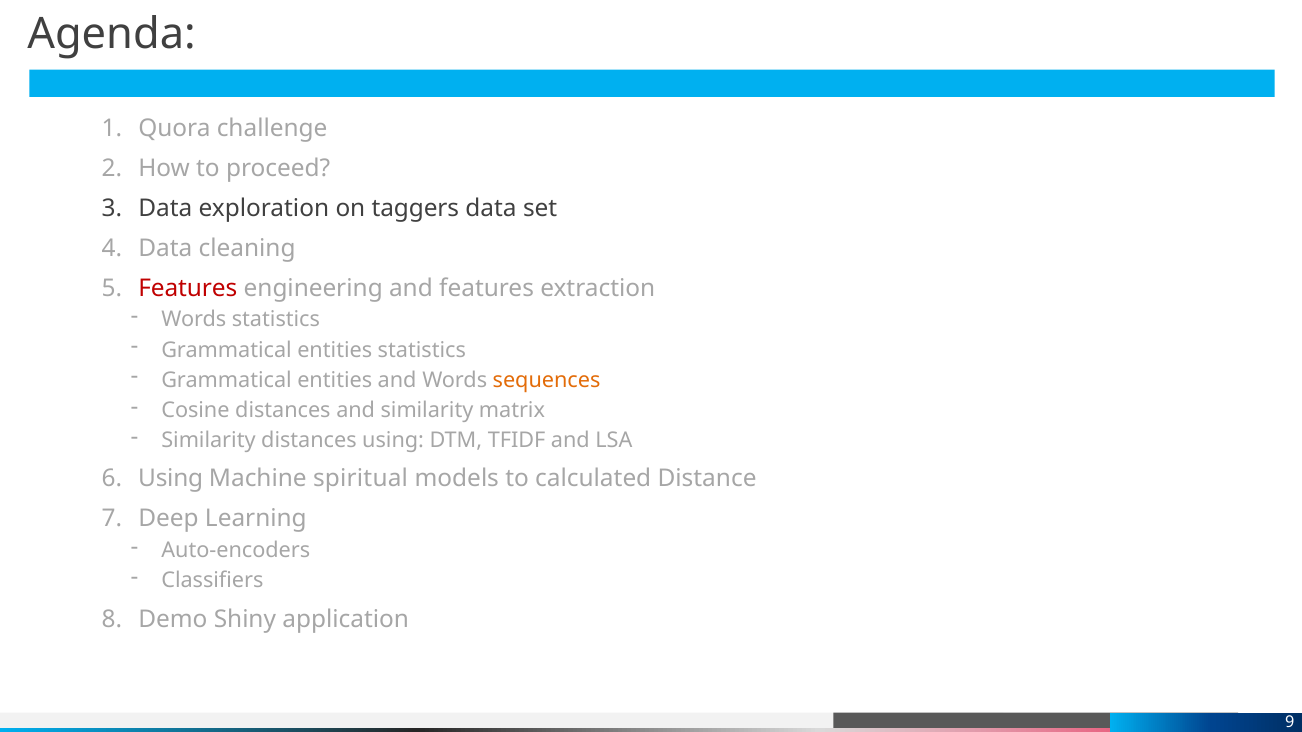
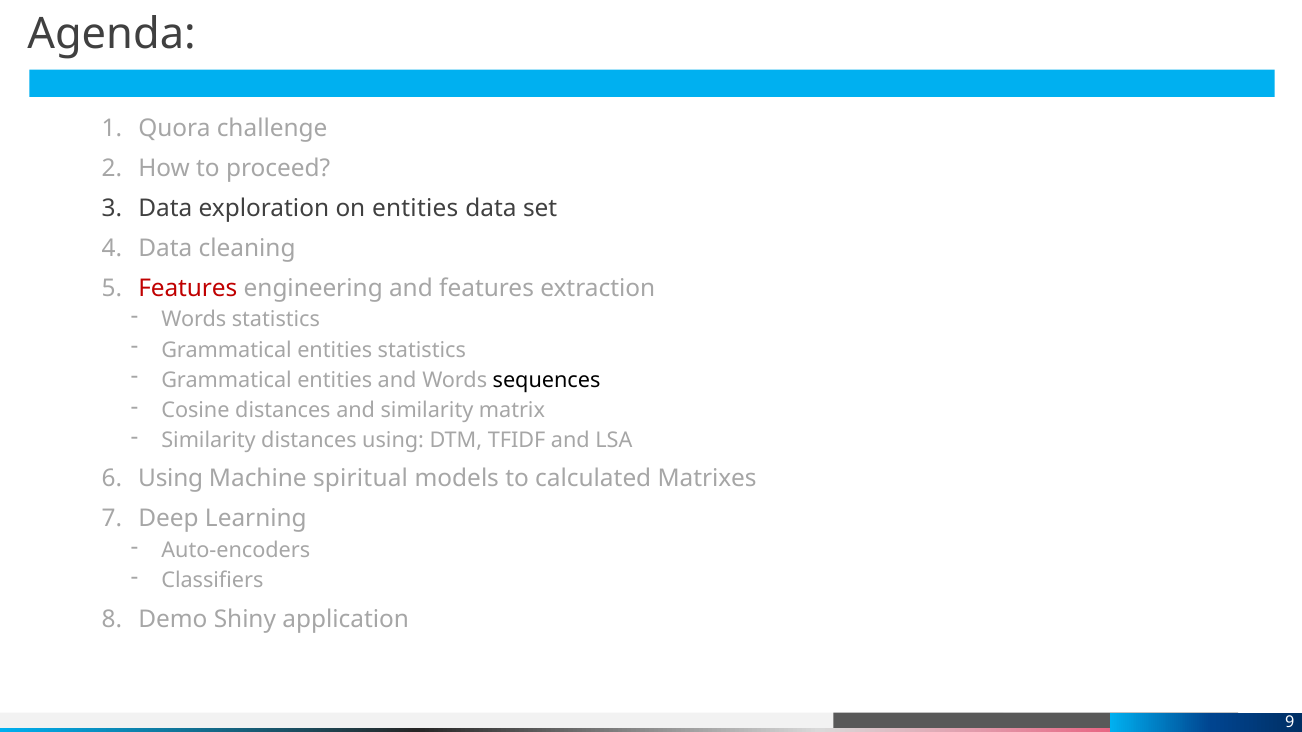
on taggers: taggers -> entities
sequences colour: orange -> black
Distance: Distance -> Matrixes
